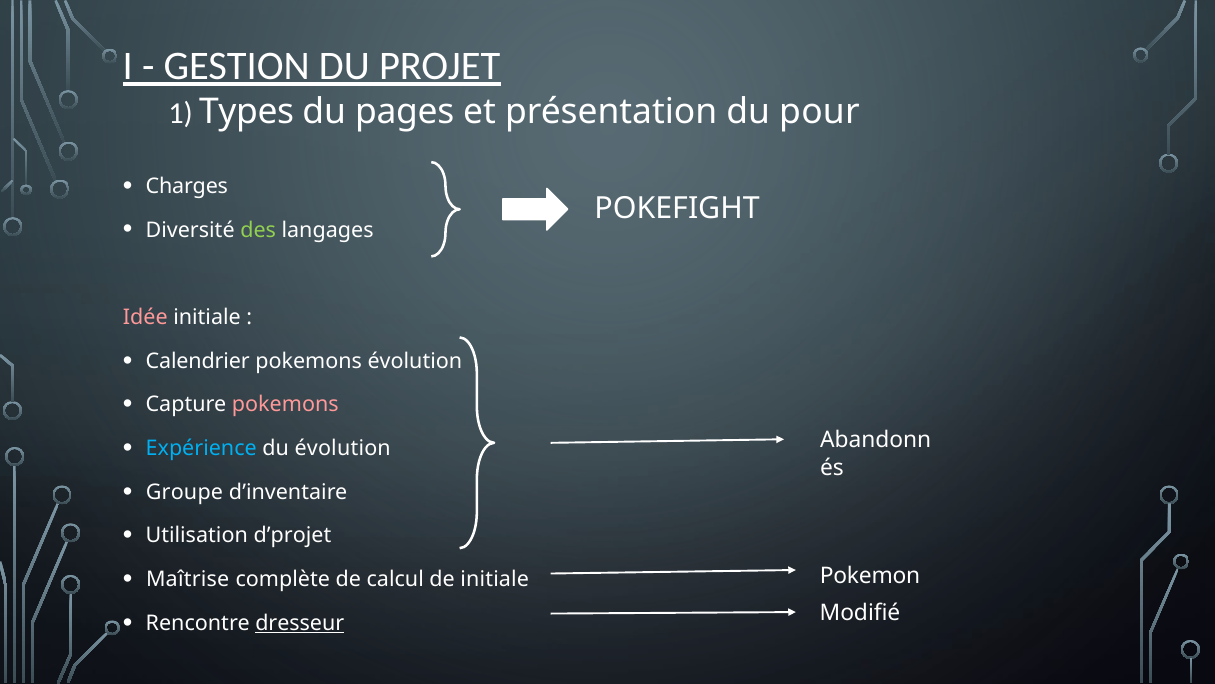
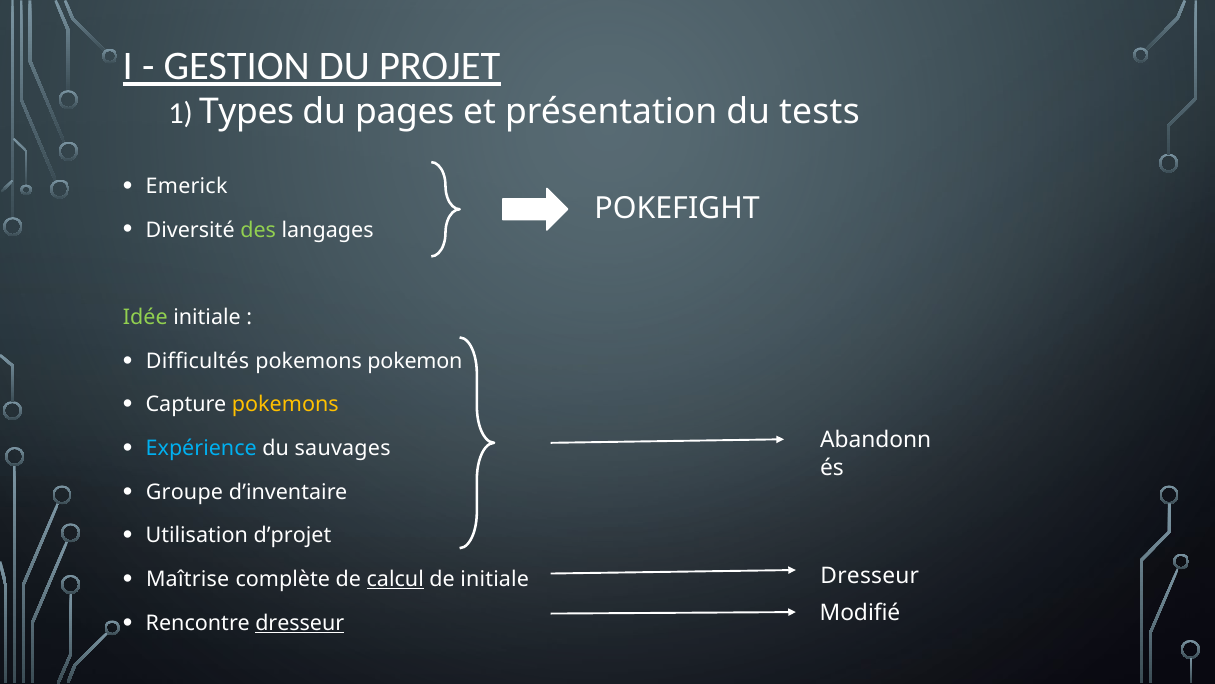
pour: pour -> tests
Charges: Charges -> Emerick
Idée colour: pink -> light green
Calendrier: Calendrier -> Difficultés
pokemons évolution: évolution -> pokemon
pokemons at (285, 404) colour: pink -> yellow
du évolution: évolution -> sauvages
calcul underline: none -> present
Pokemon at (870, 575): Pokemon -> Dresseur
